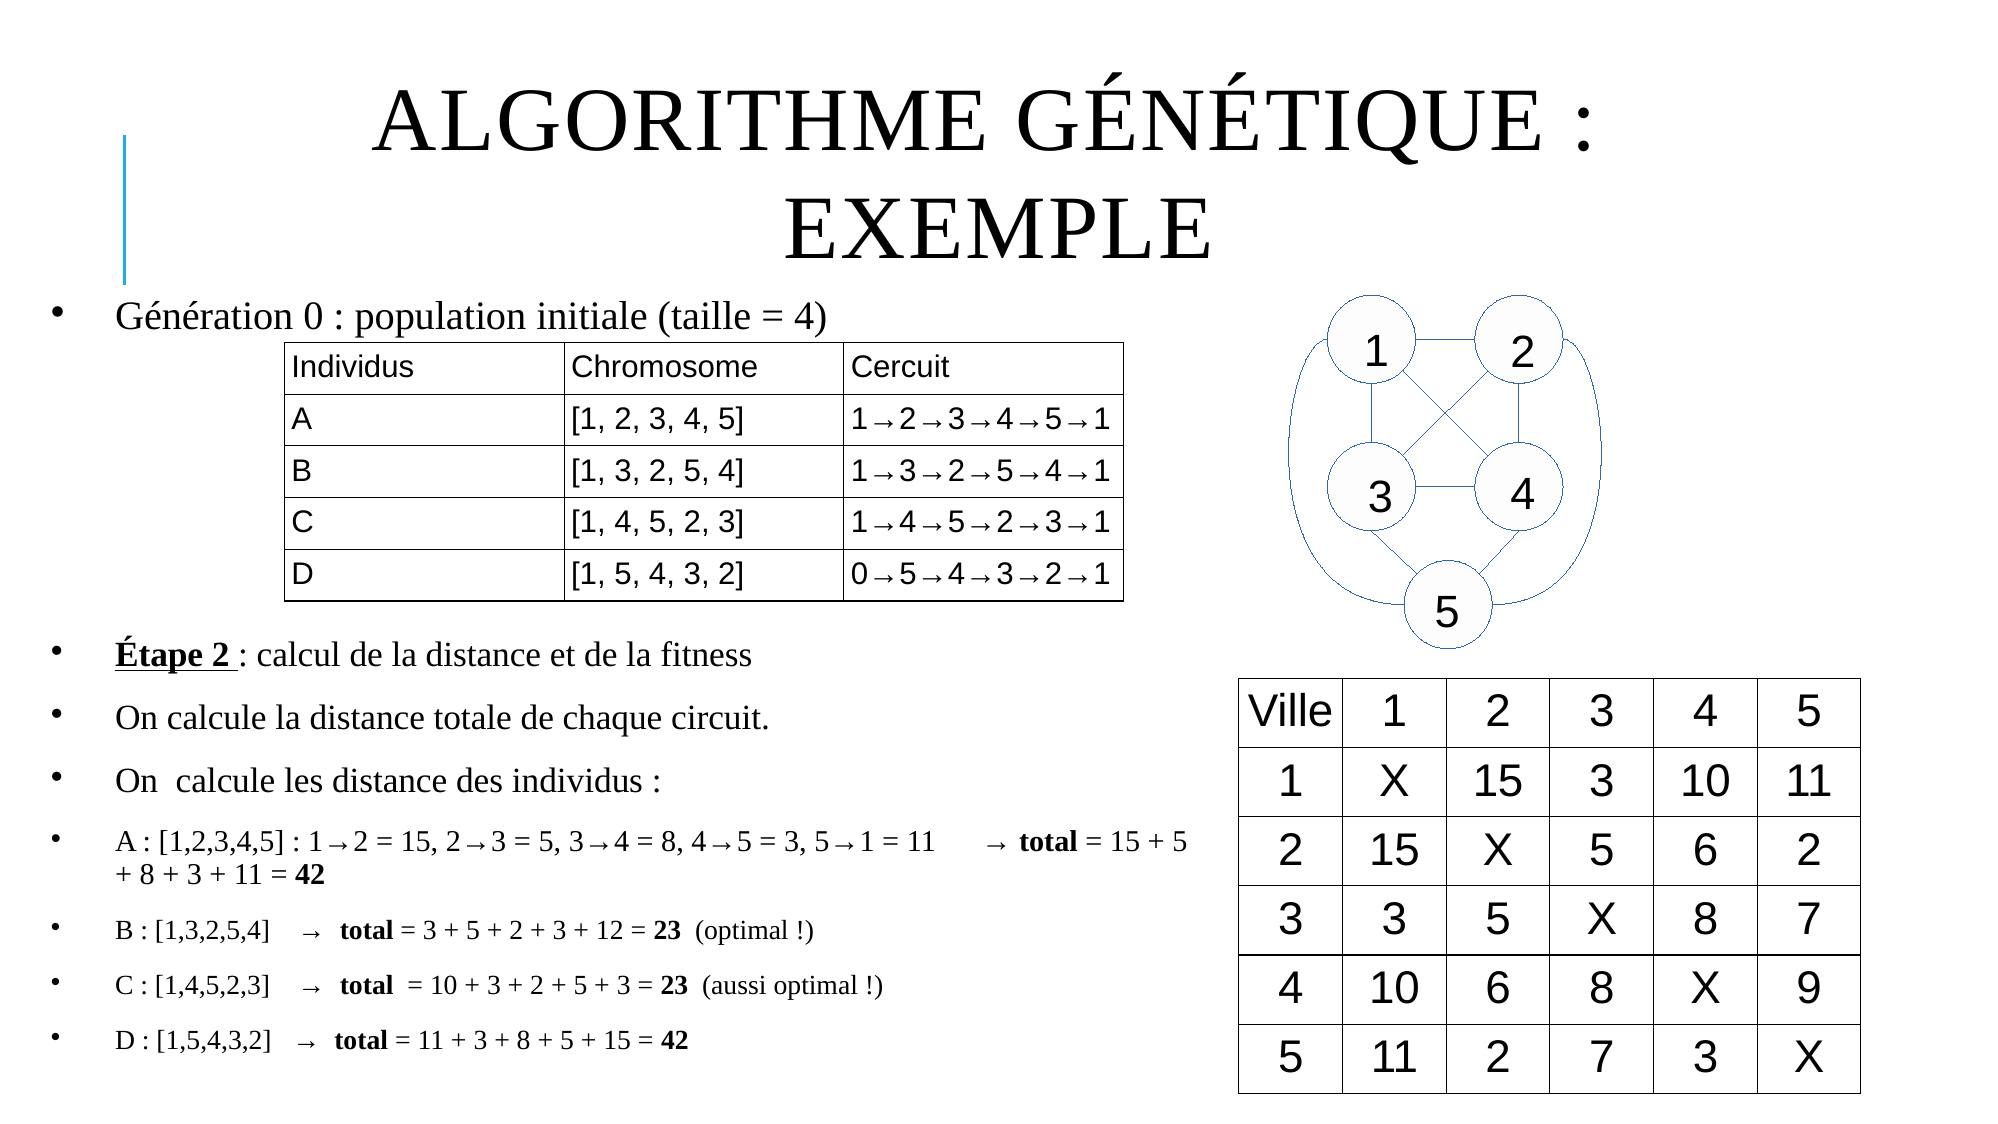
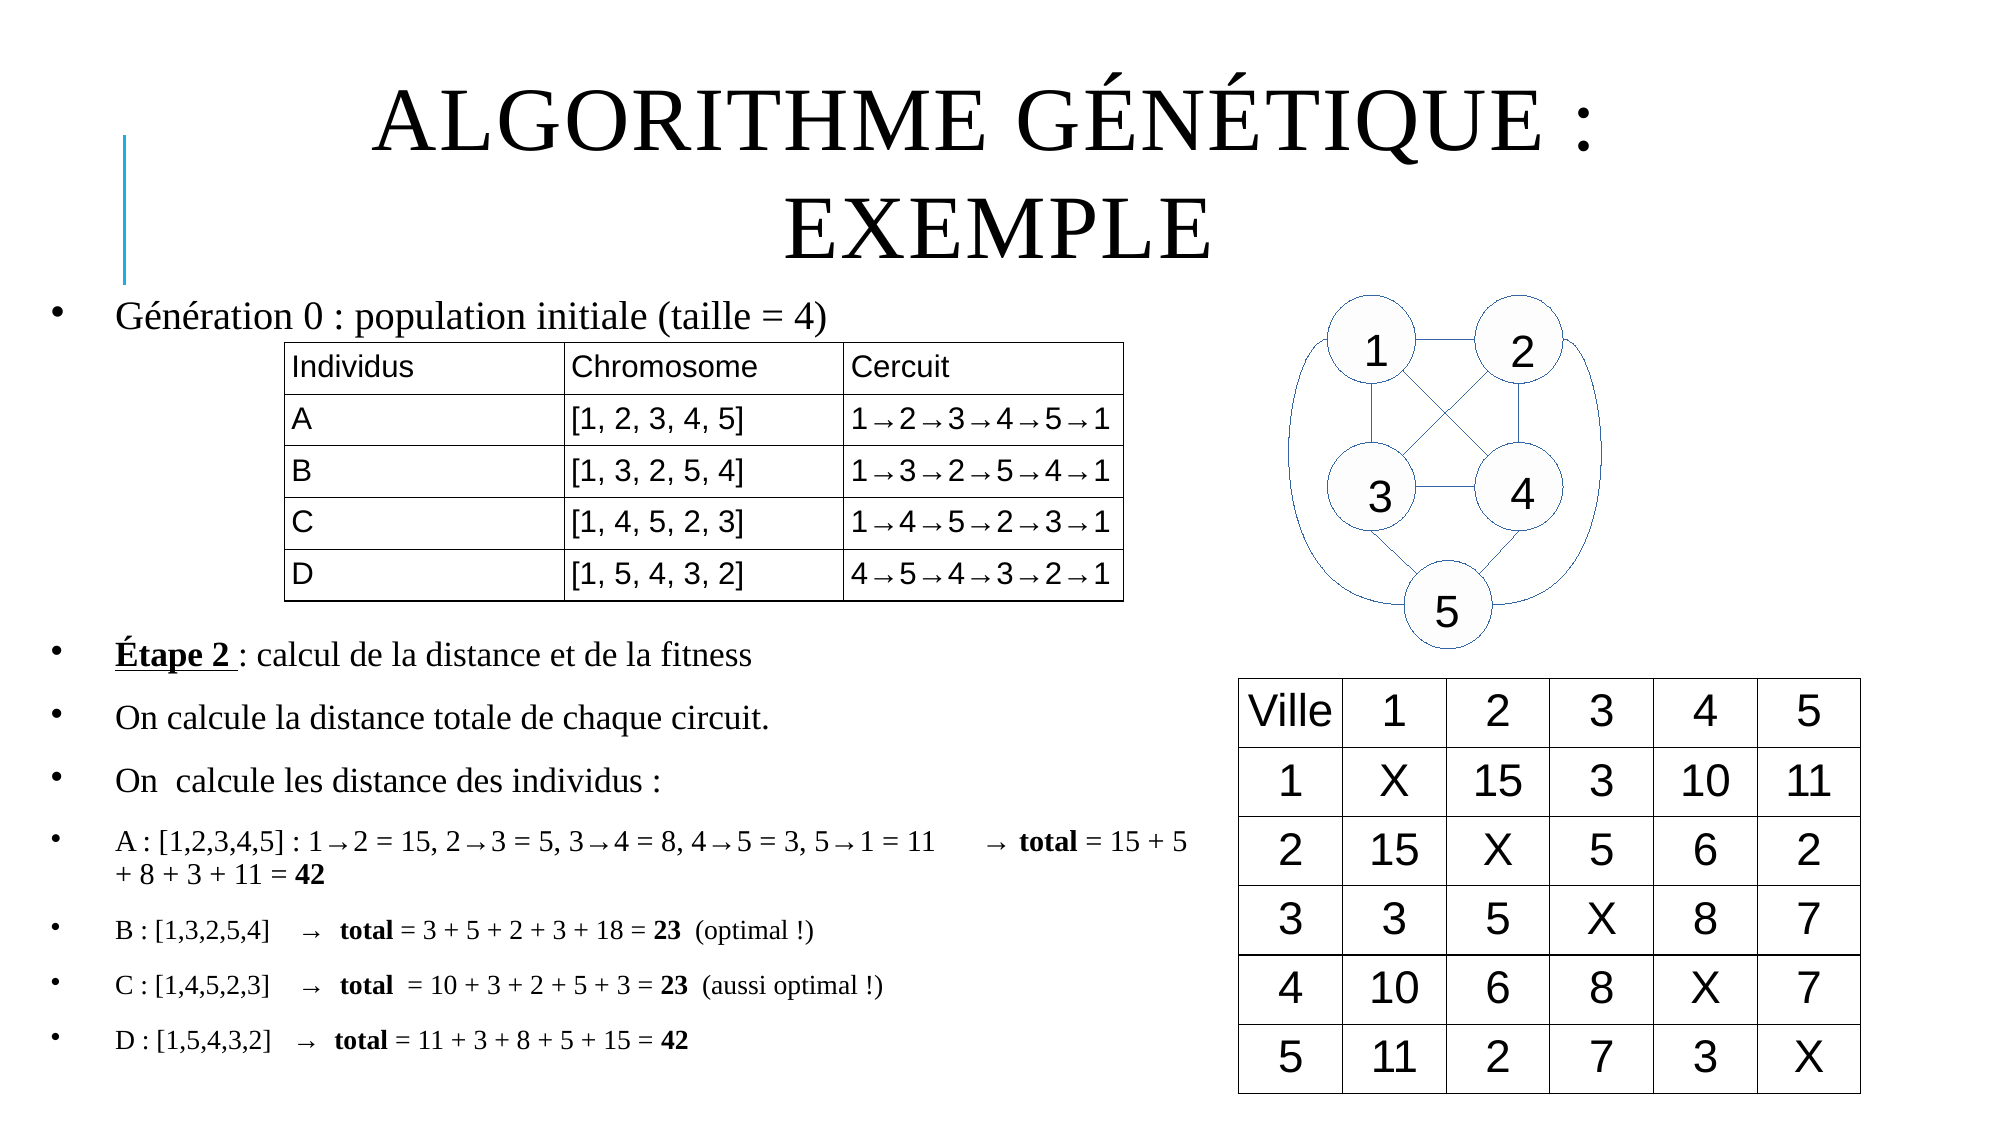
0→5→4→3→2→1: 0→5→4→3→2→1 -> 4→5→4→3→2→1
12: 12 -> 18
X 9: 9 -> 7
